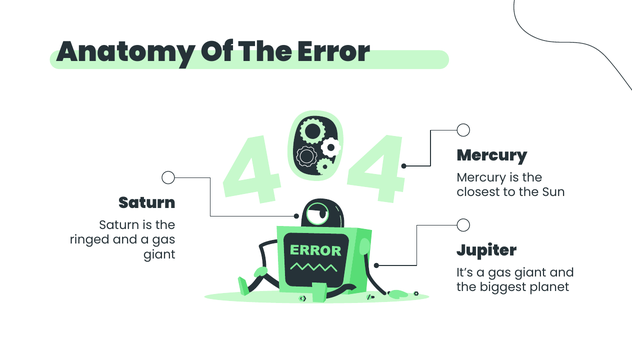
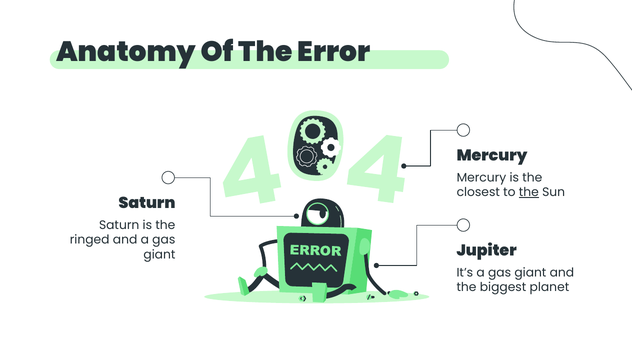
the at (529, 192) underline: none -> present
